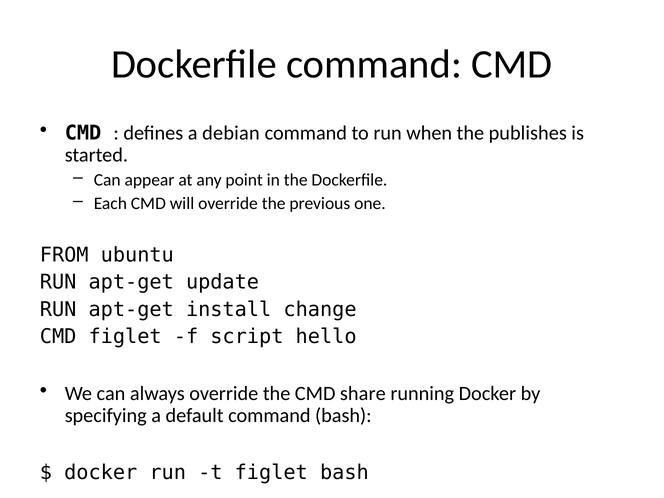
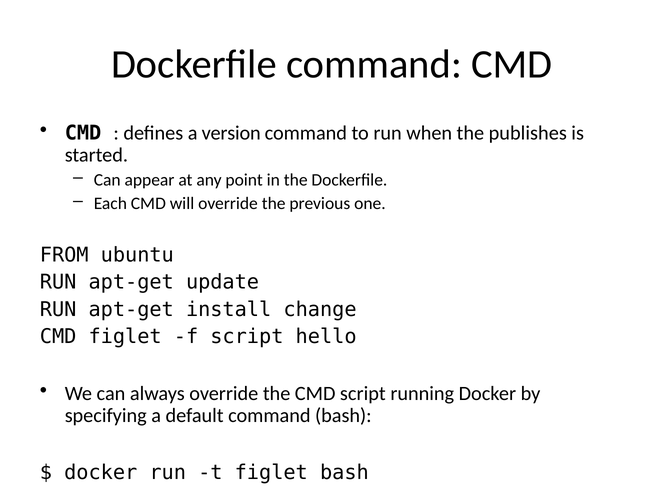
debian: debian -> version
CMD share: share -> script
